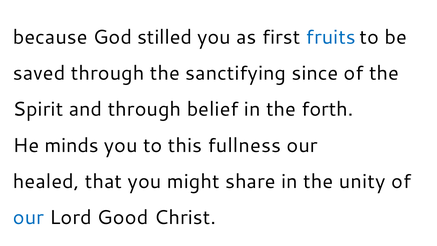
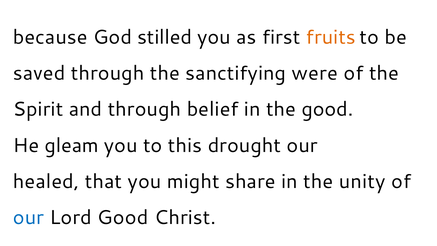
fruits colour: blue -> orange
since: since -> were
the forth: forth -> good
minds: minds -> gleam
fullness: fullness -> drought
